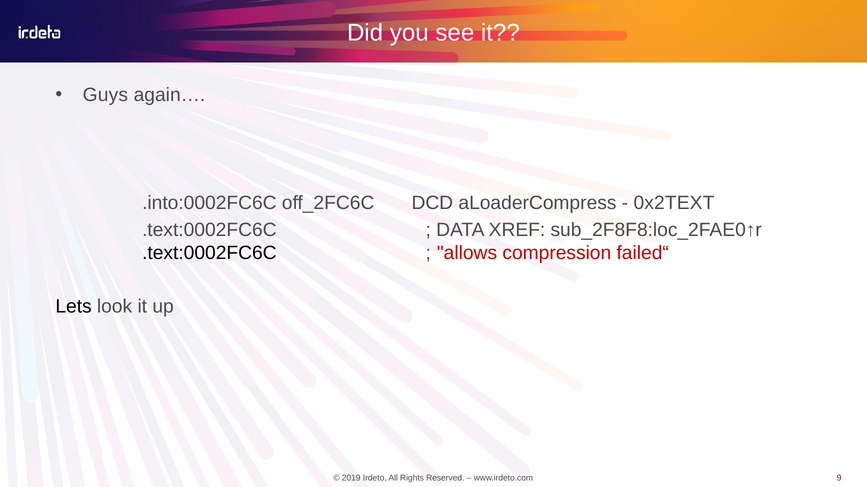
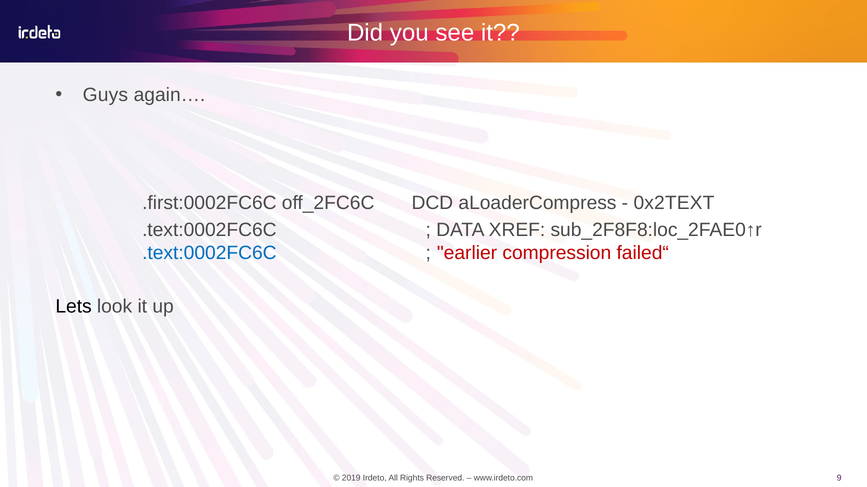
.into:0002FC6C: .into:0002FC6C -> .first:0002FC6C
.text:0002FC6C at (209, 253) colour: black -> blue
allows: allows -> earlier
